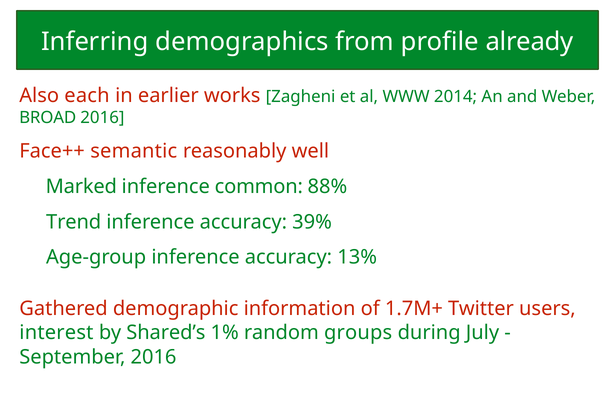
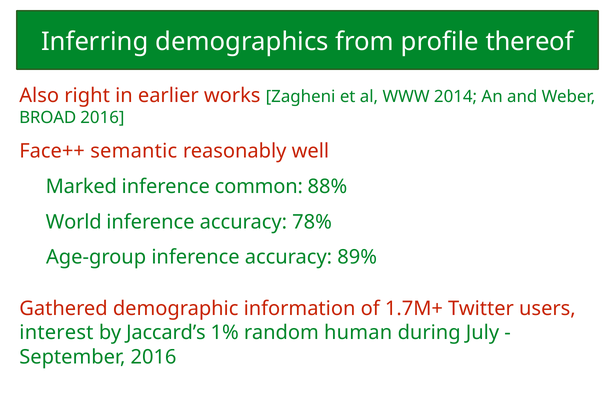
already: already -> thereof
each: each -> right
Trend: Trend -> World
39%: 39% -> 78%
13%: 13% -> 89%
Shared’s: Shared’s -> Jaccard’s
groups: groups -> human
